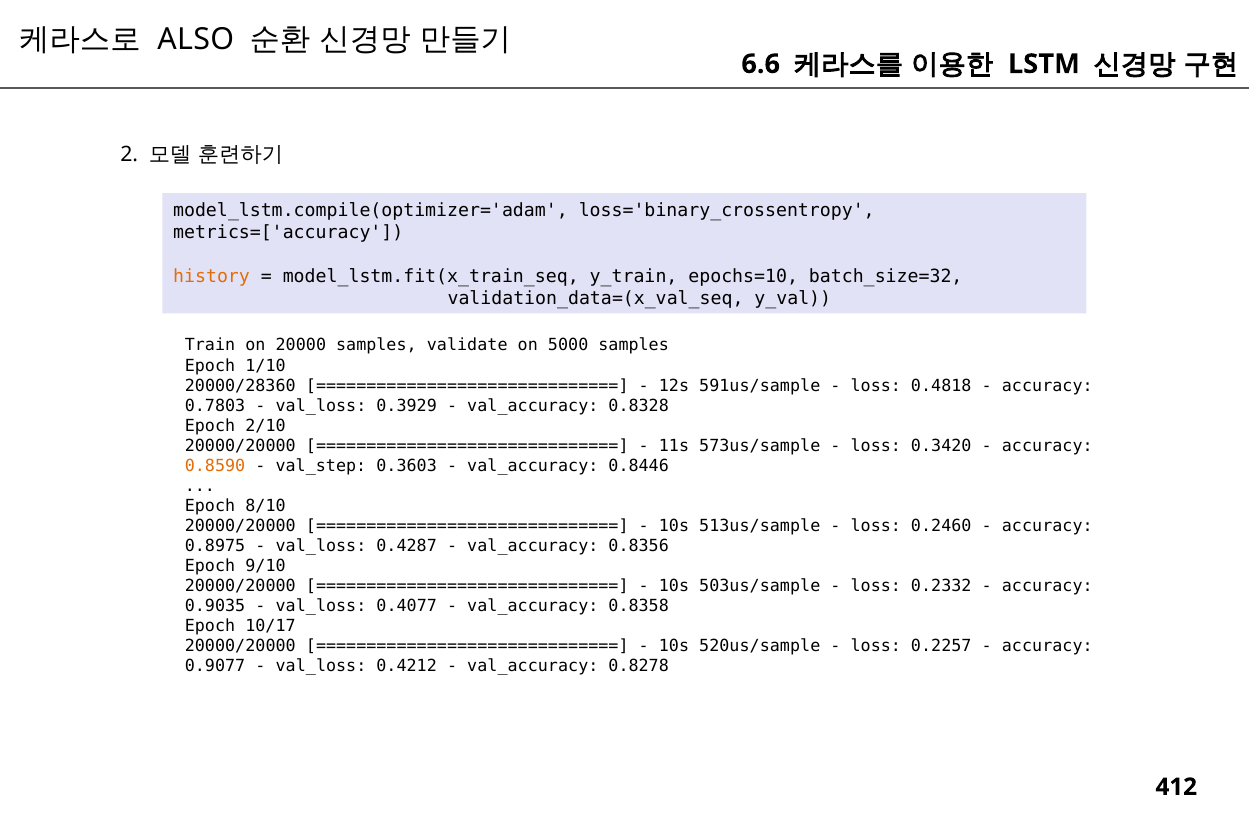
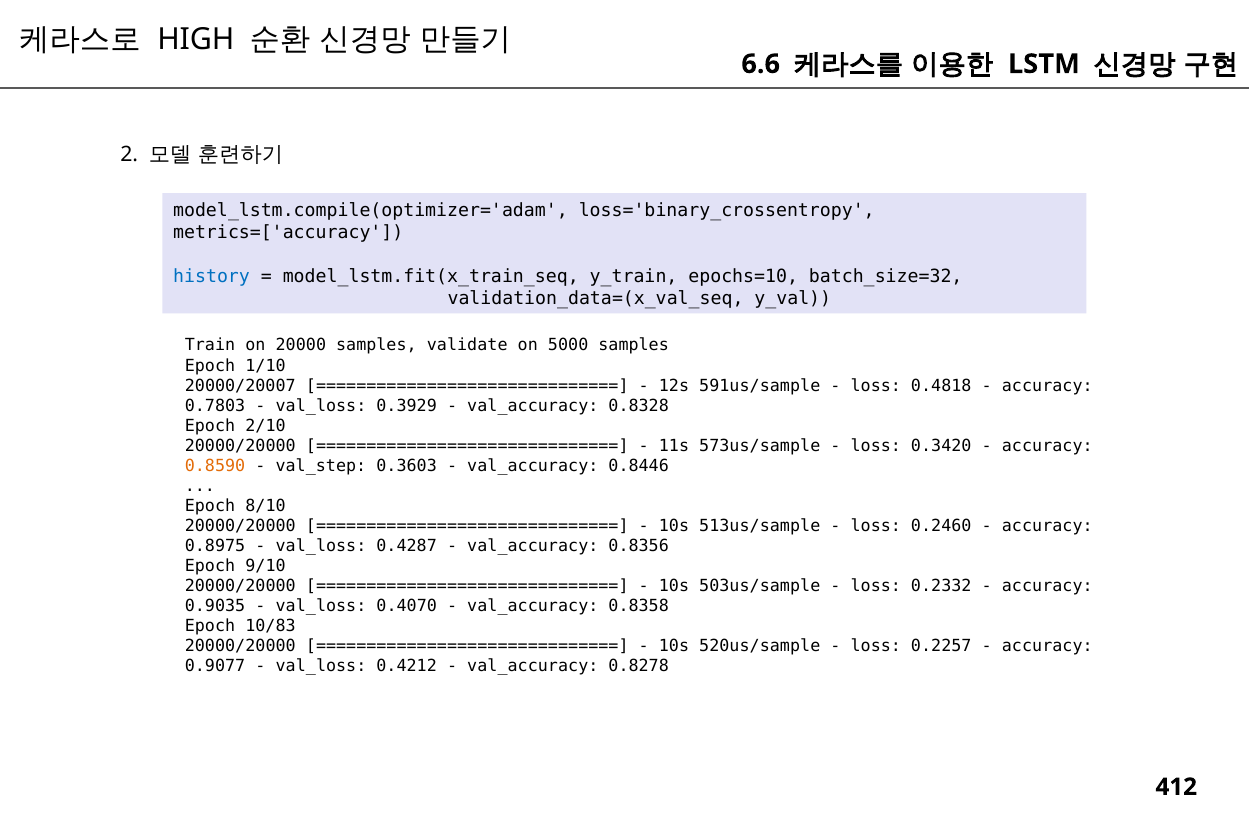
ALSO: ALSO -> HIGH
history colour: orange -> blue
20000/28360: 20000/28360 -> 20000/20007
0.4077: 0.4077 -> 0.4070
10/17: 10/17 -> 10/83
